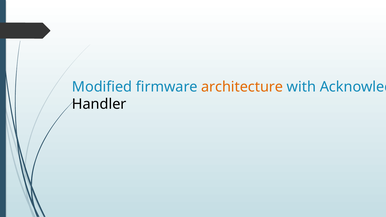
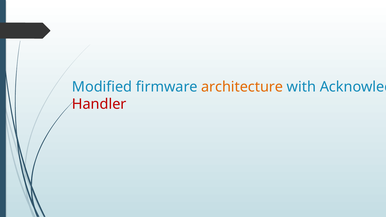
Handler colour: black -> red
